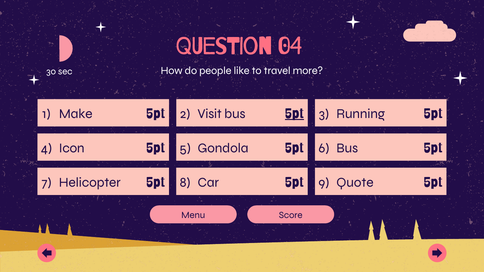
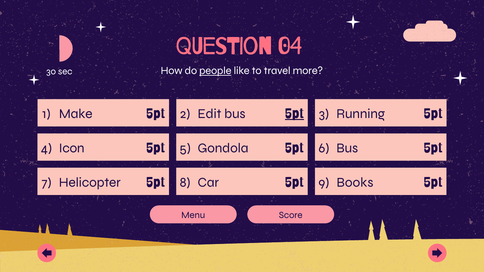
people underline: none -> present
Visit: Visit -> Edit
Quote: Quote -> Books
